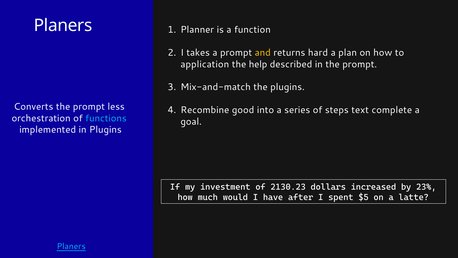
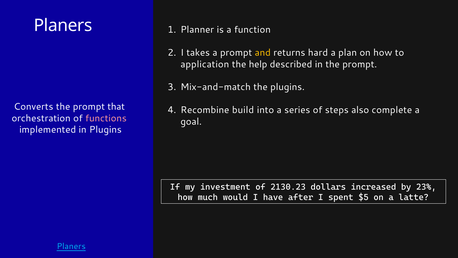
less: less -> that
good: good -> build
text: text -> also
functions colour: light blue -> pink
